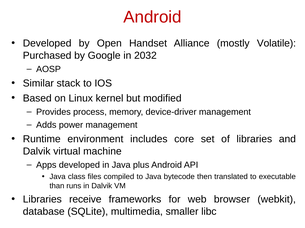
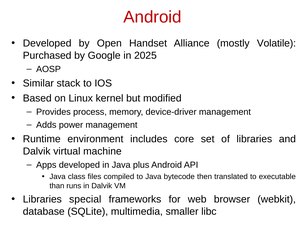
2032: 2032 -> 2025
receive: receive -> special
